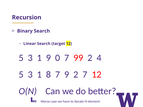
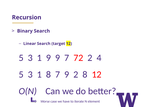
9 0: 0 -> 9
99: 99 -> 72
2 7: 7 -> 8
